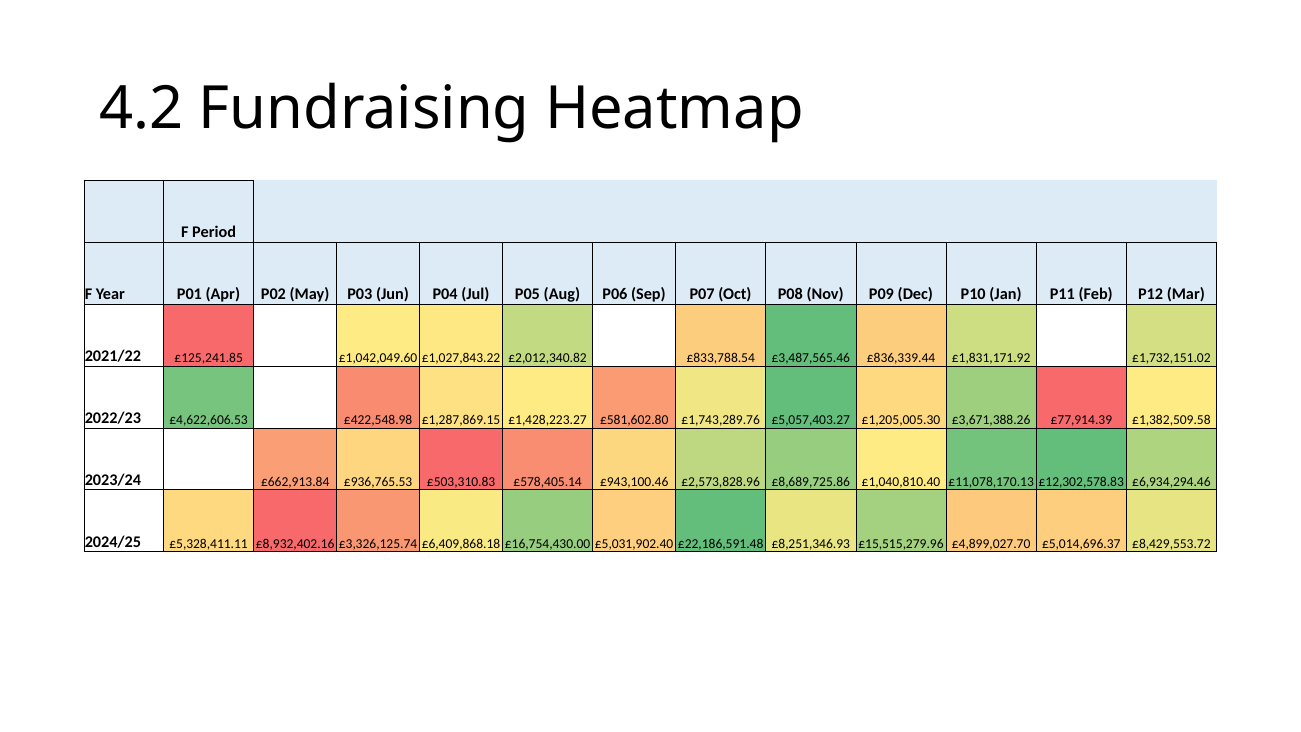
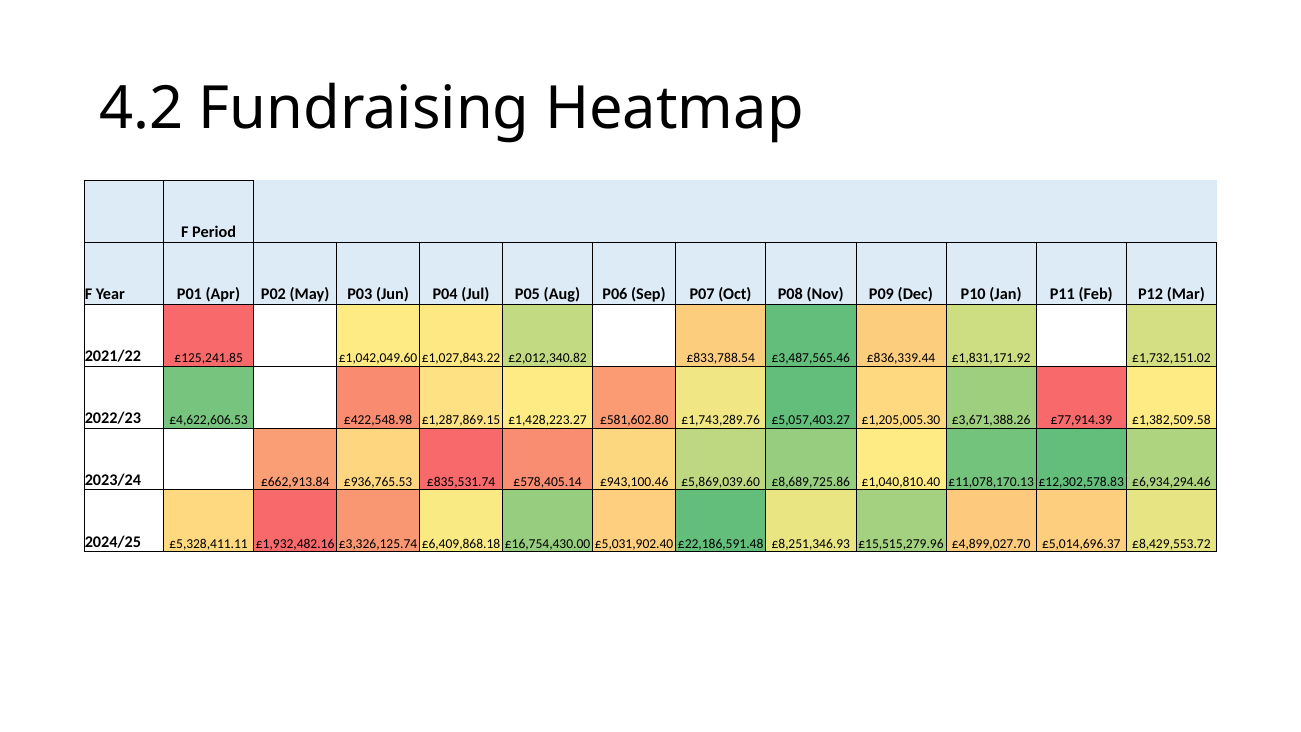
£503,310.83: £503,310.83 -> £835,531.74
£2,573,828.96: £2,573,828.96 -> £5,869,039.60
£8,932,402.16: £8,932,402.16 -> £1,932,482.16
